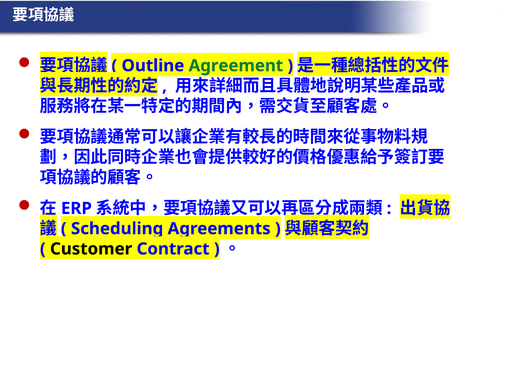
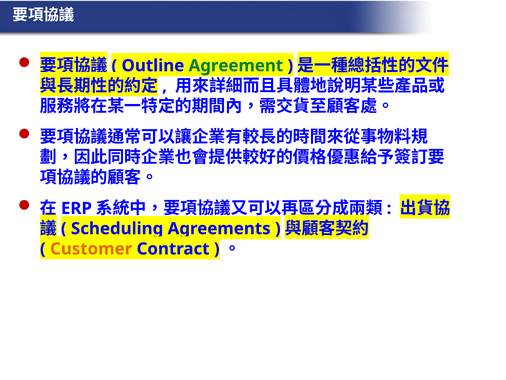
Customer colour: black -> orange
